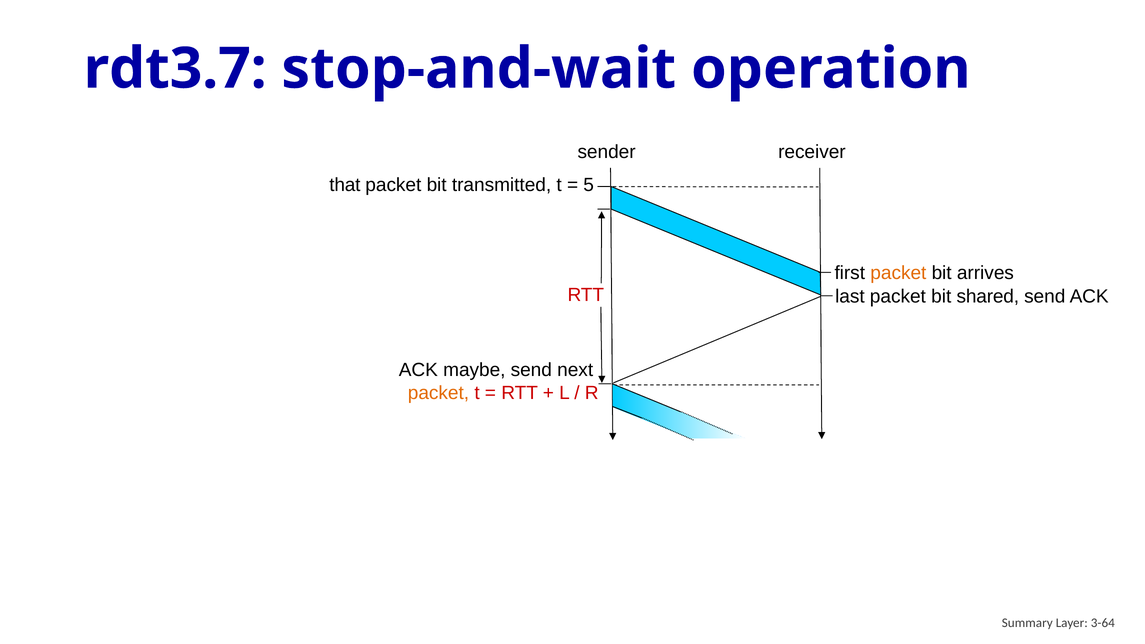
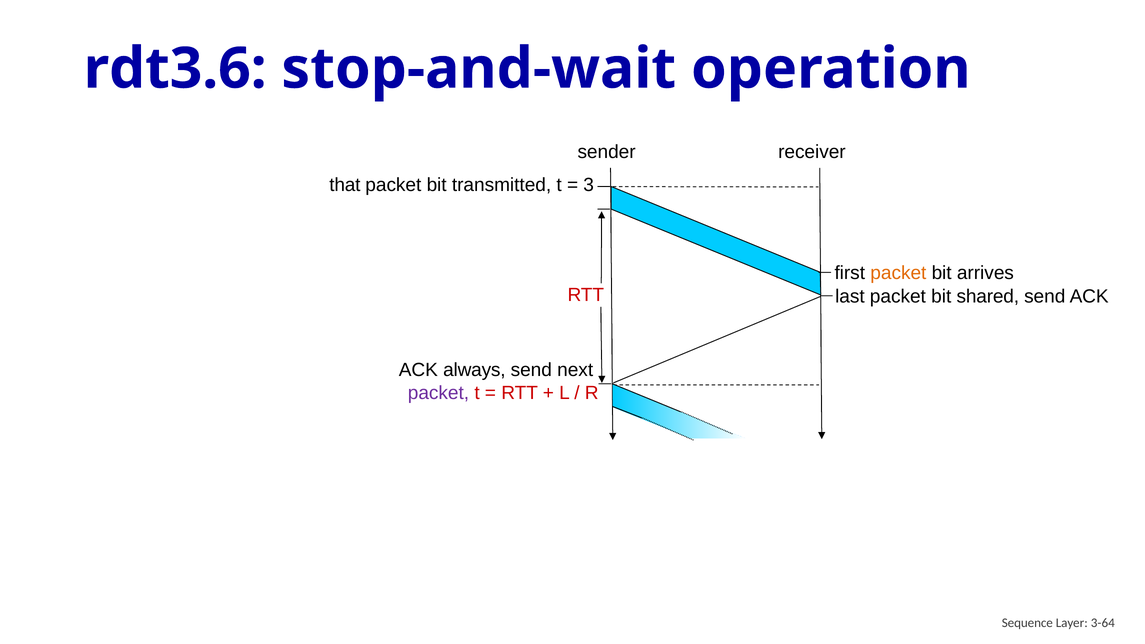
rdt3.7: rdt3.7 -> rdt3.6
5: 5 -> 3
maybe: maybe -> always
packet at (438, 393) colour: orange -> purple
Summary: Summary -> Sequence
